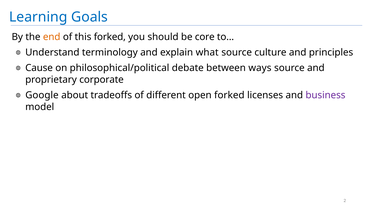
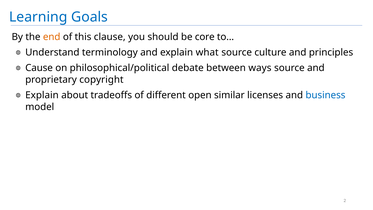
this forked: forked -> clause
corporate: corporate -> copyright
Google at (42, 95): Google -> Explain
open forked: forked -> similar
business colour: purple -> blue
